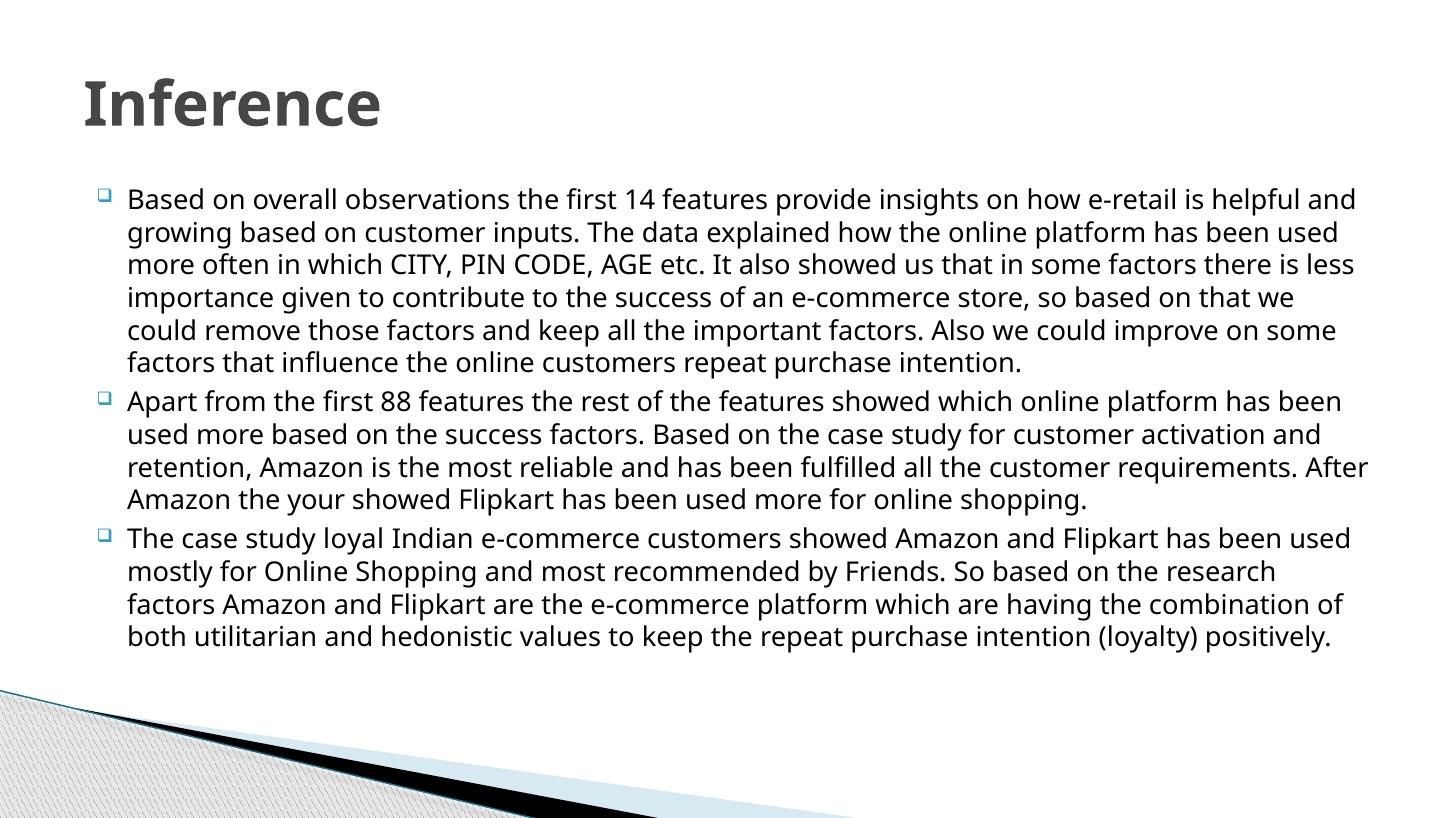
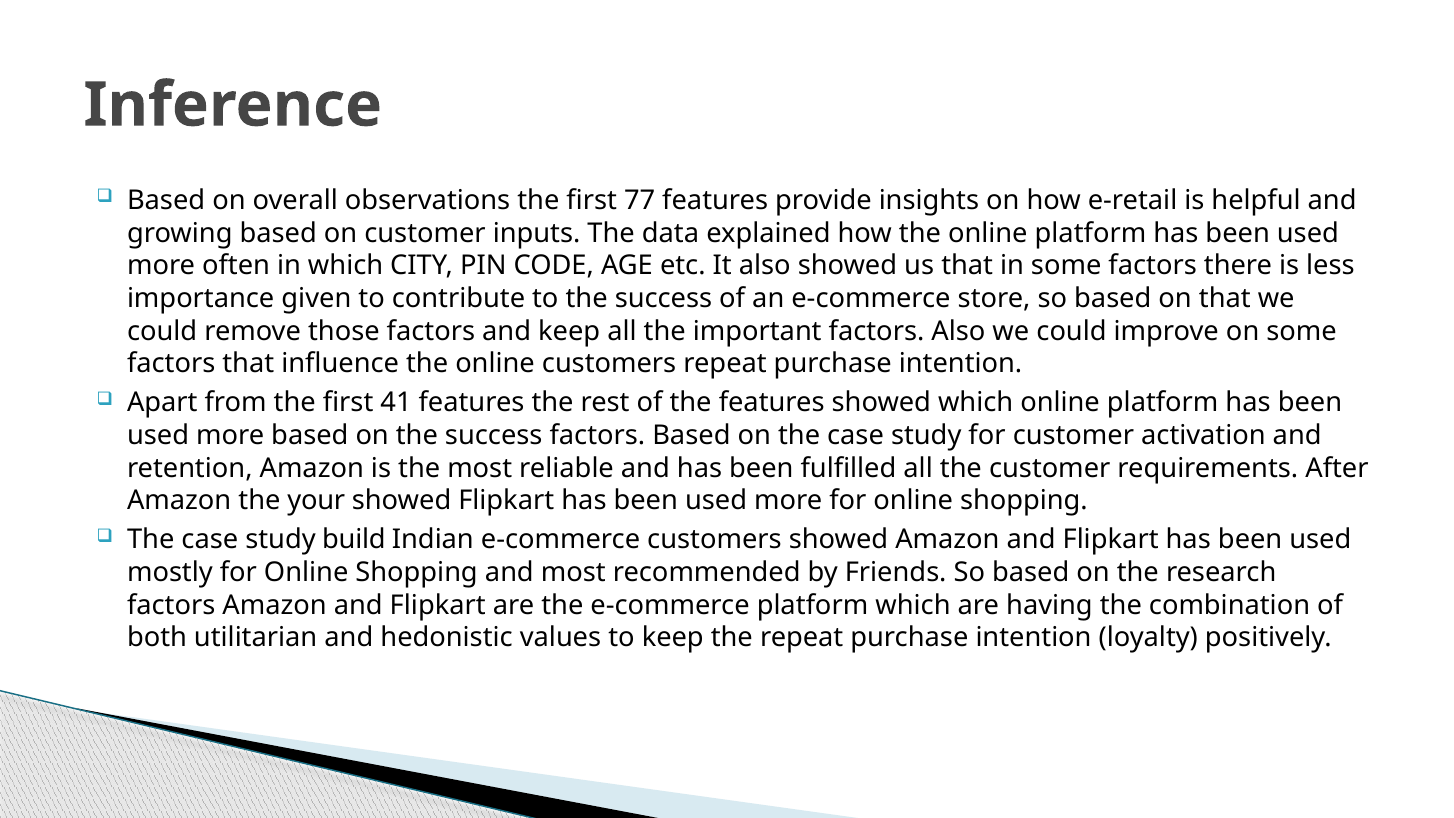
14: 14 -> 77
88: 88 -> 41
loyal: loyal -> build
